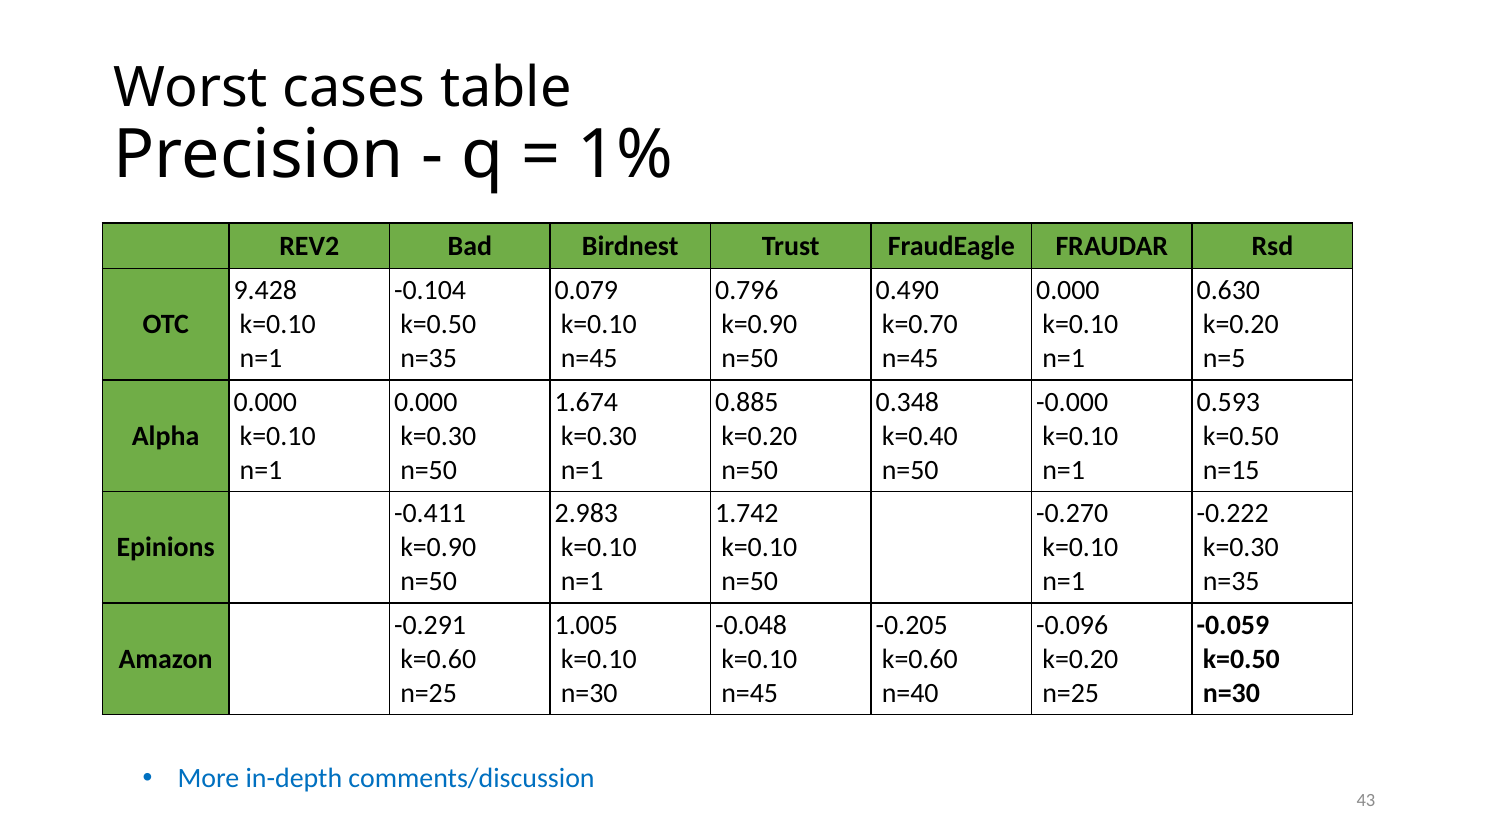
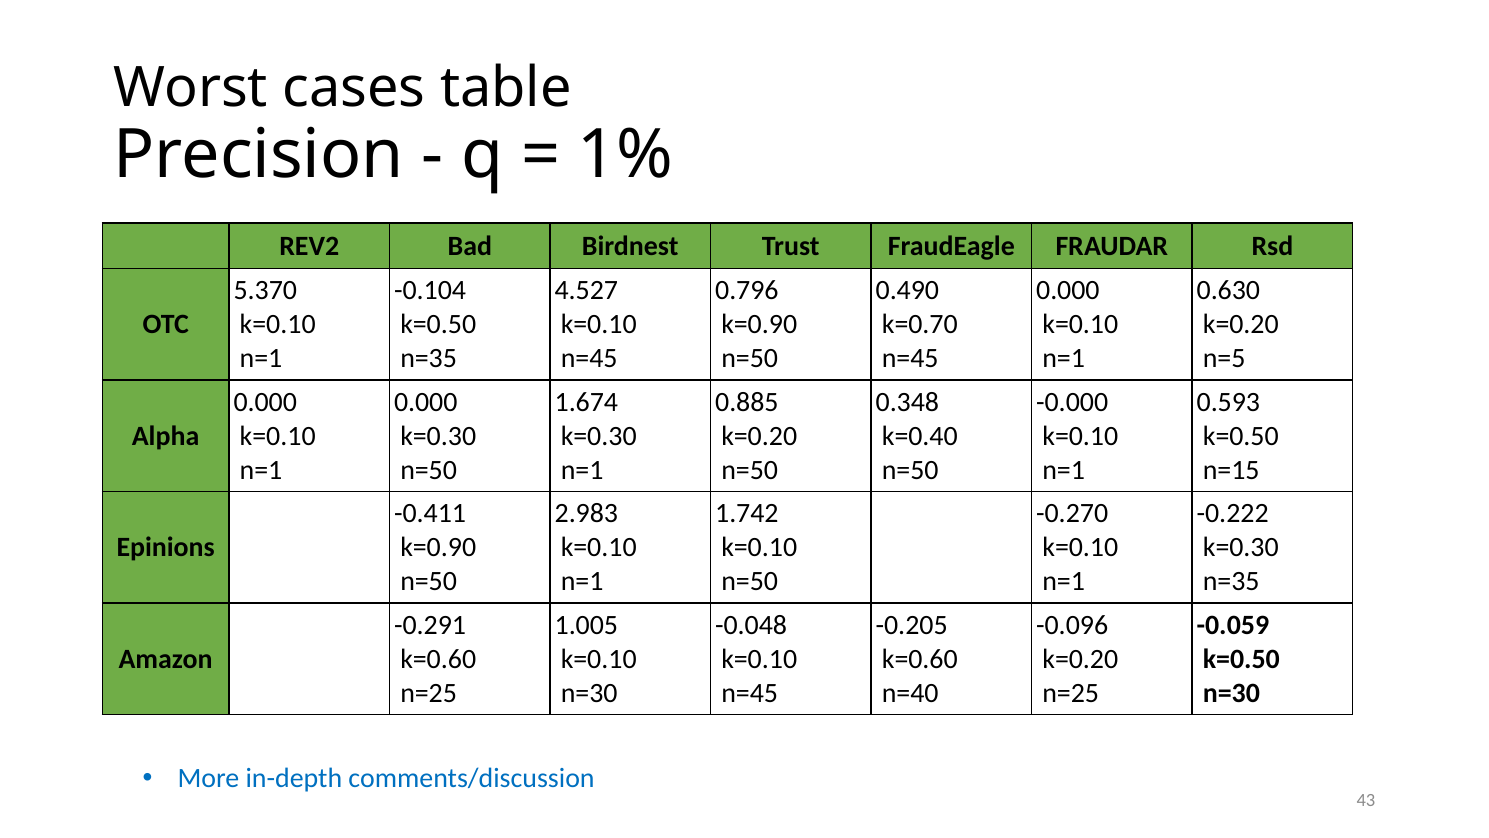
9.428: 9.428 -> 5.370
0.079: 0.079 -> 4.527
